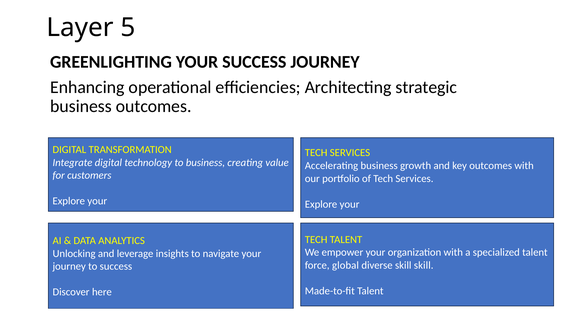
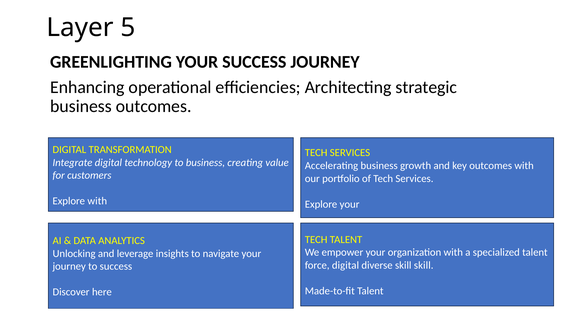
your at (97, 201): your -> with
force global: global -> digital
